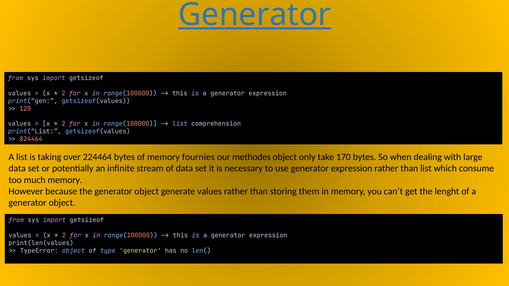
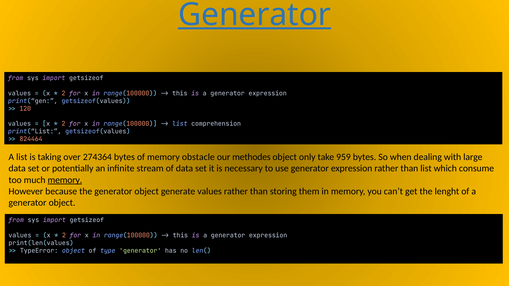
224464: 224464 -> 274364
fournies: fournies -> obstacle
170: 170 -> 959
memory at (65, 180) underline: none -> present
